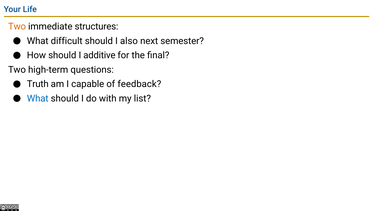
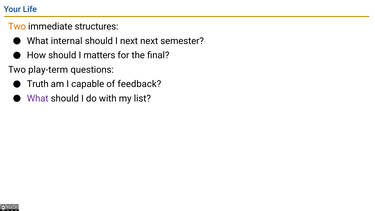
difficult: difficult -> internal
I also: also -> next
additive: additive -> matters
high-term: high-term -> play-term
What at (38, 98) colour: blue -> purple
